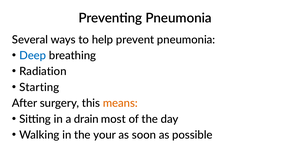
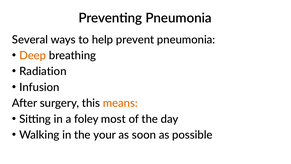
Deep colour: blue -> orange
Starting: Starting -> Infusion
drain: drain -> foley
